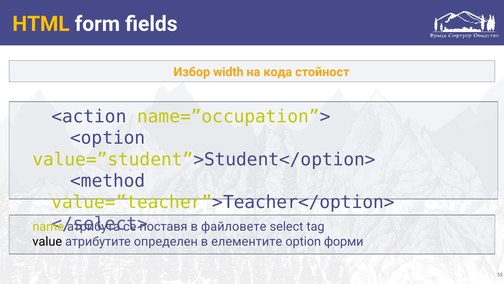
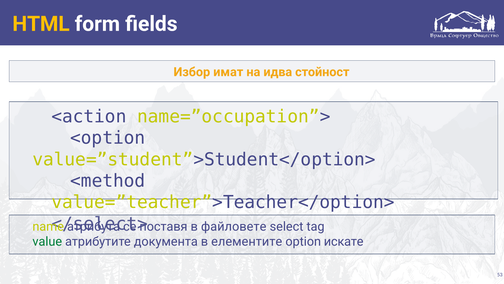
width: width -> имат
кода: кода -> идва
value colour: black -> green
определен: определен -> документа
форми: форми -> искате
